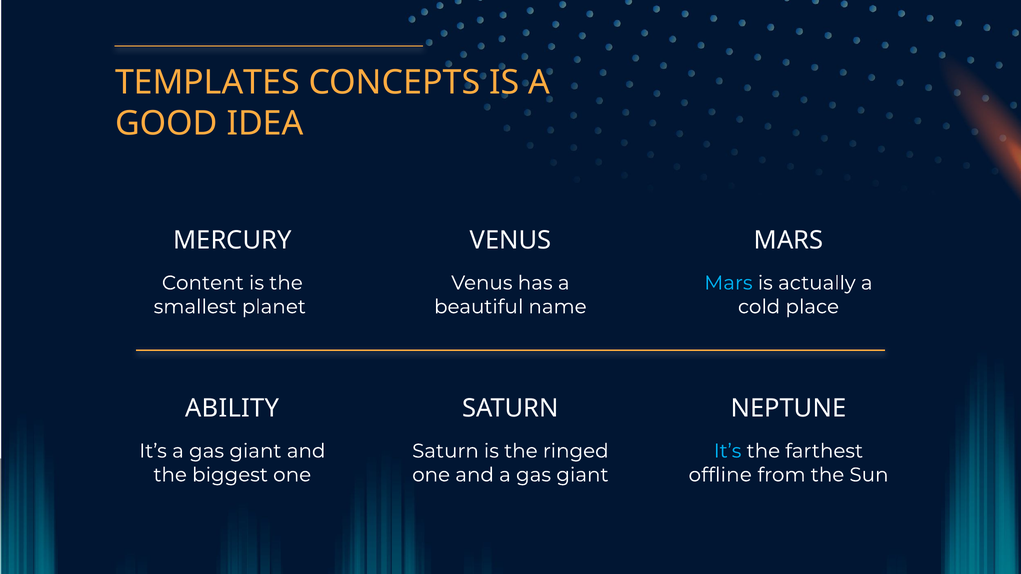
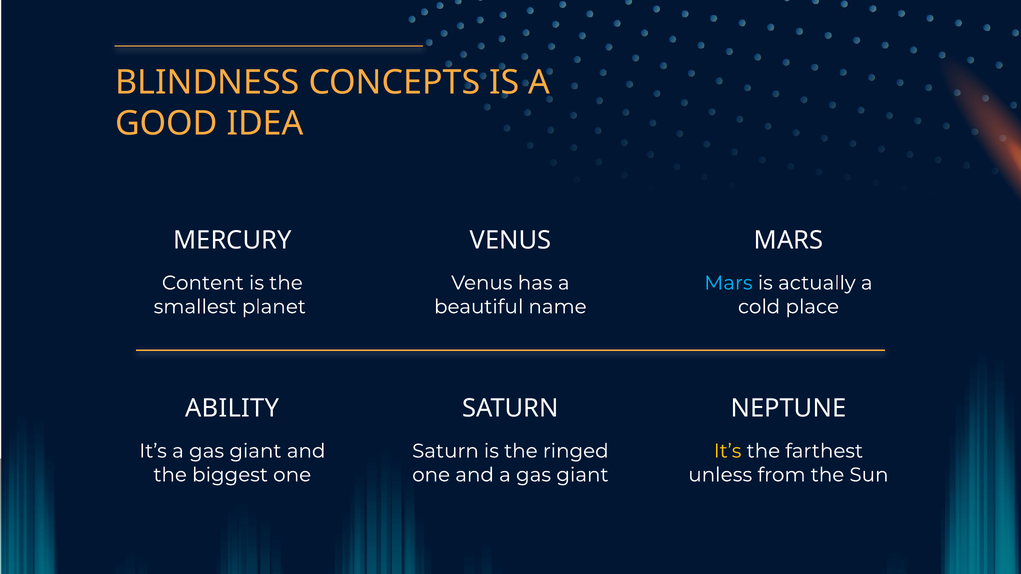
TEMPLATES: TEMPLATES -> BLINDNESS
It’s at (728, 451) colour: light blue -> yellow
offline: offline -> unless
